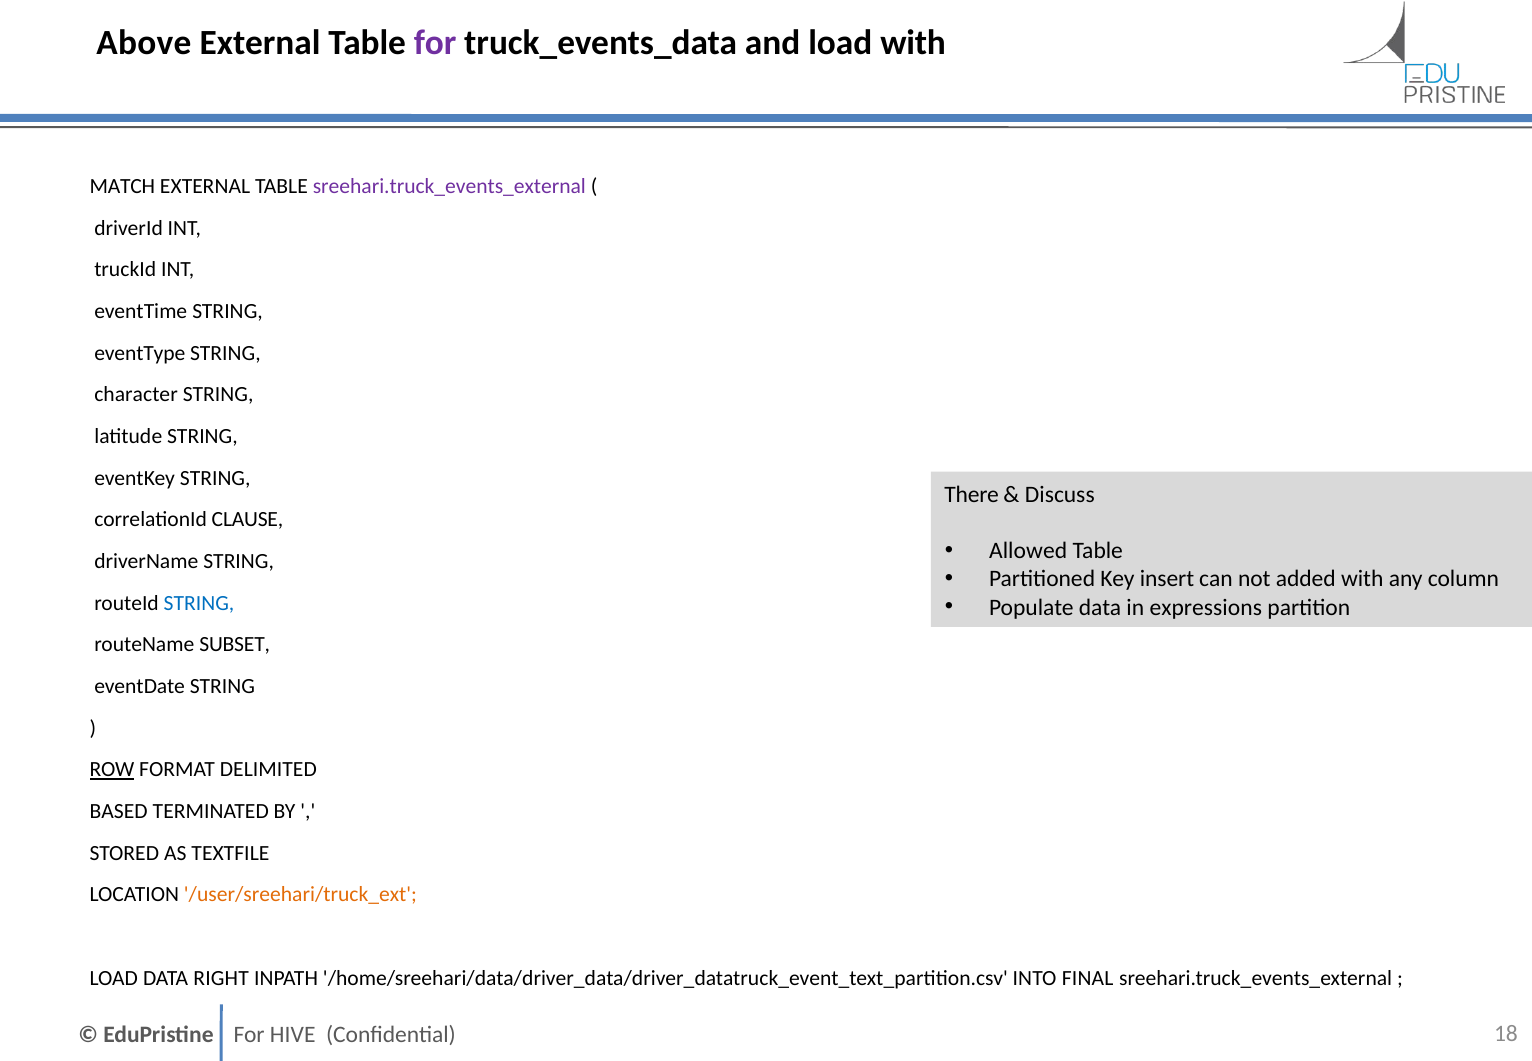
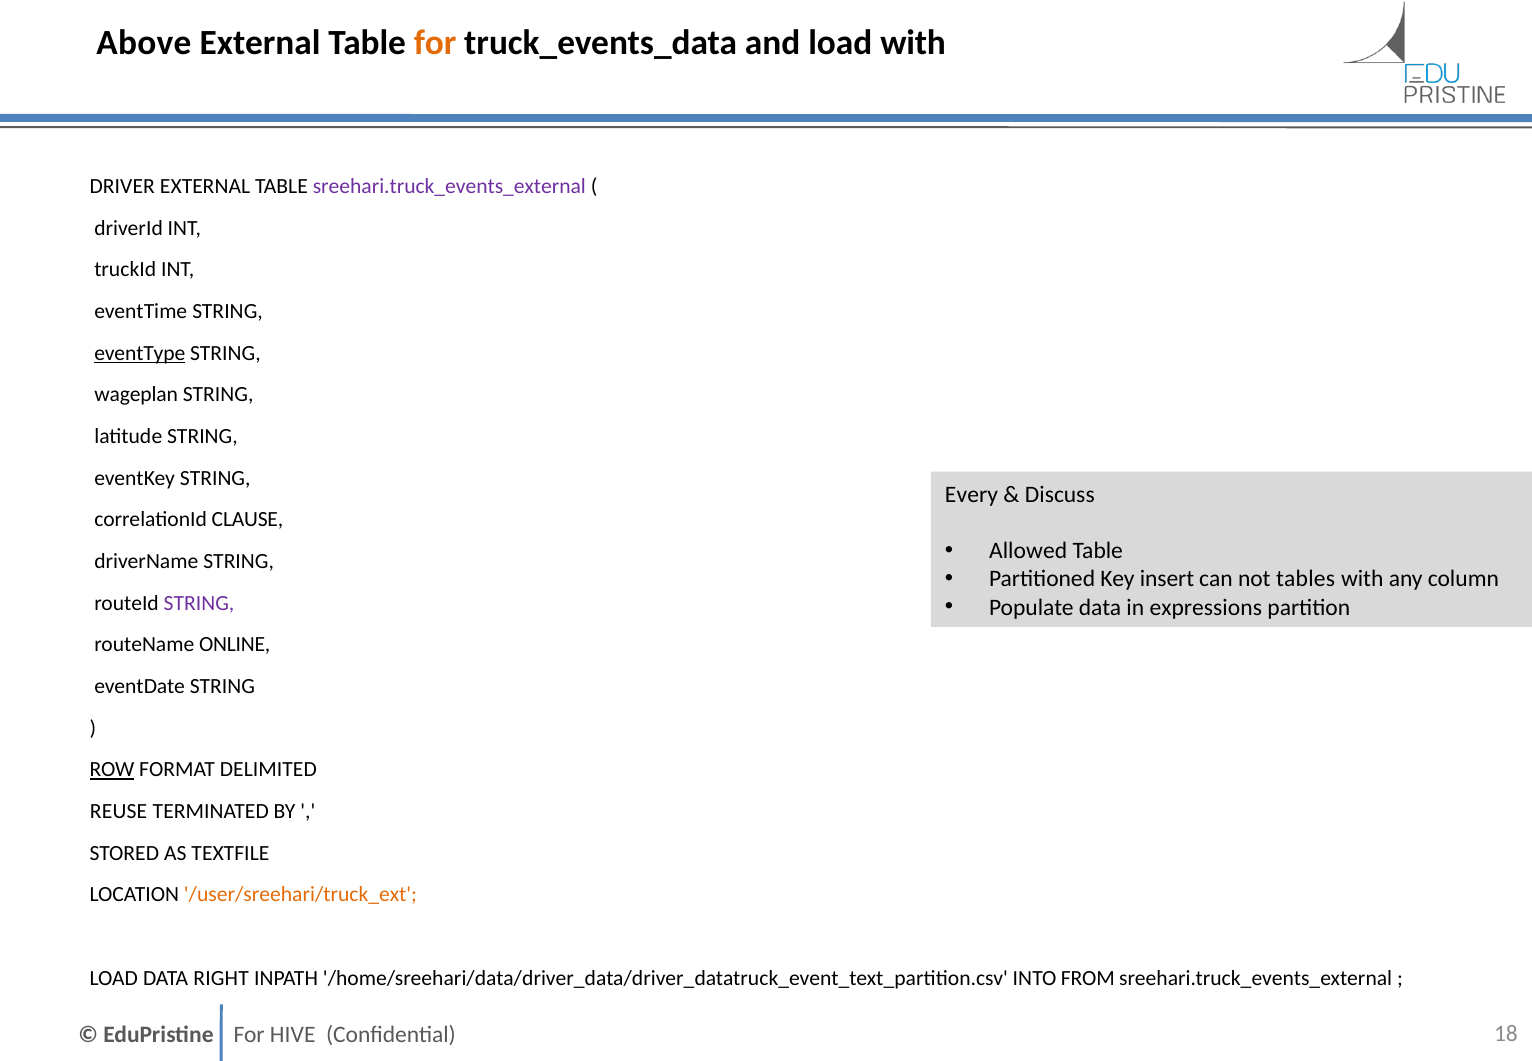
for at (435, 42) colour: purple -> orange
MATCH: MATCH -> DRIVER
eventType underline: none -> present
character: character -> wageplan
There: There -> Every
added: added -> tables
STRING at (199, 603) colour: blue -> purple
SUBSET: SUBSET -> ONLINE
BASED: BASED -> REUSE
FINAL: FINAL -> FROM
